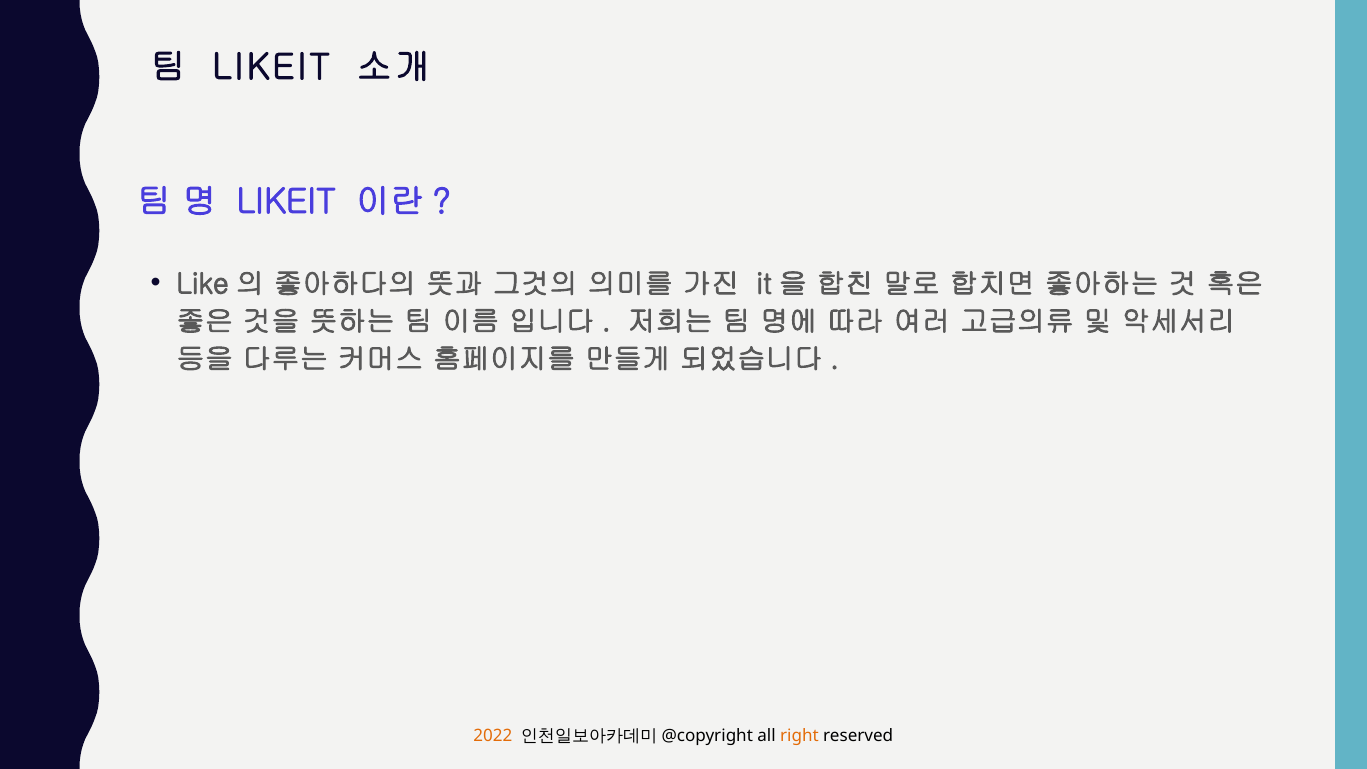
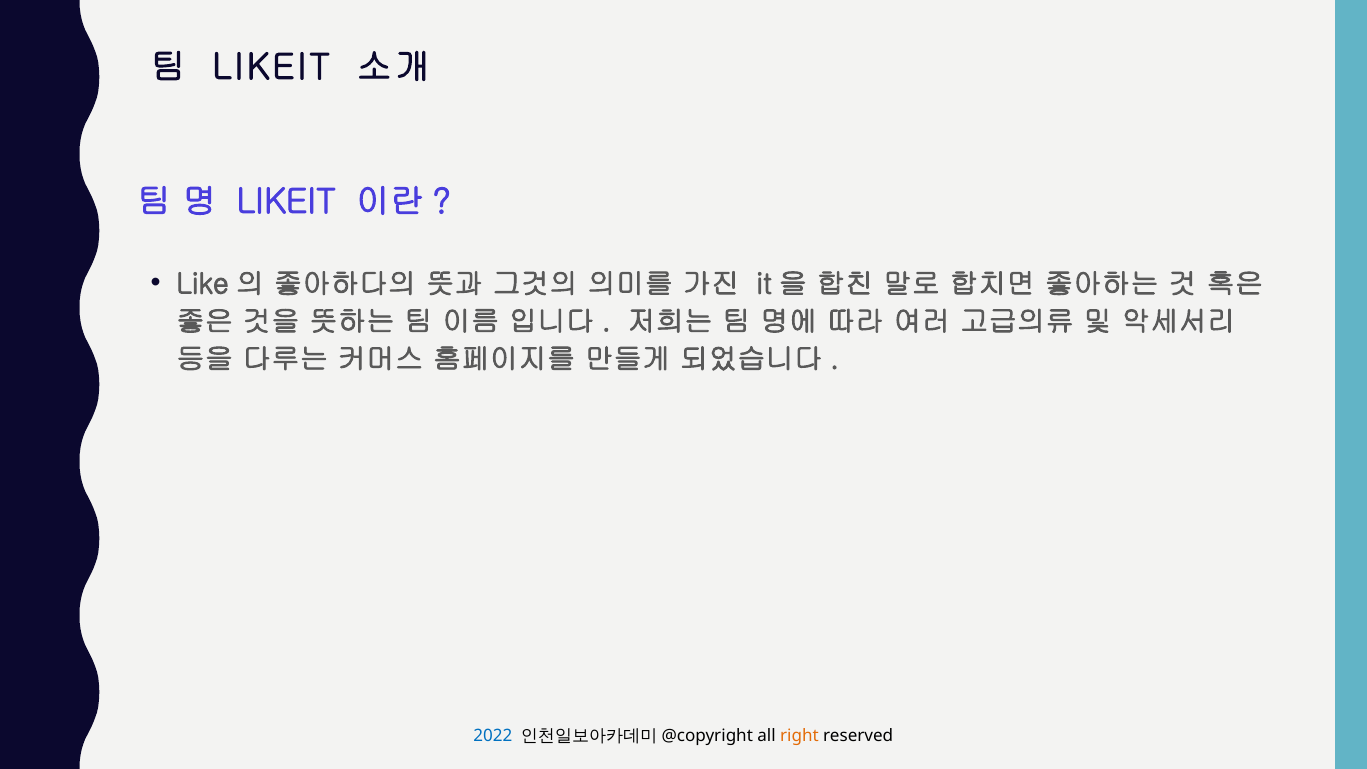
2022 colour: orange -> blue
